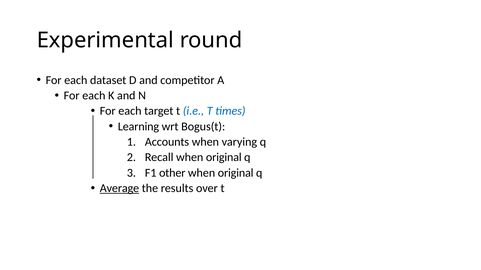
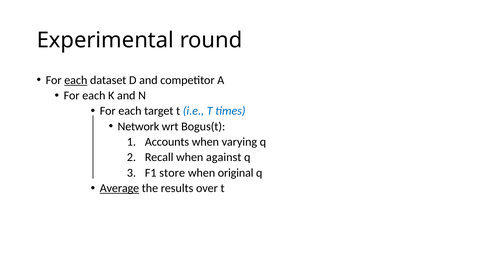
each at (76, 80) underline: none -> present
Learning: Learning -> Network
Recall when original: original -> against
other: other -> store
